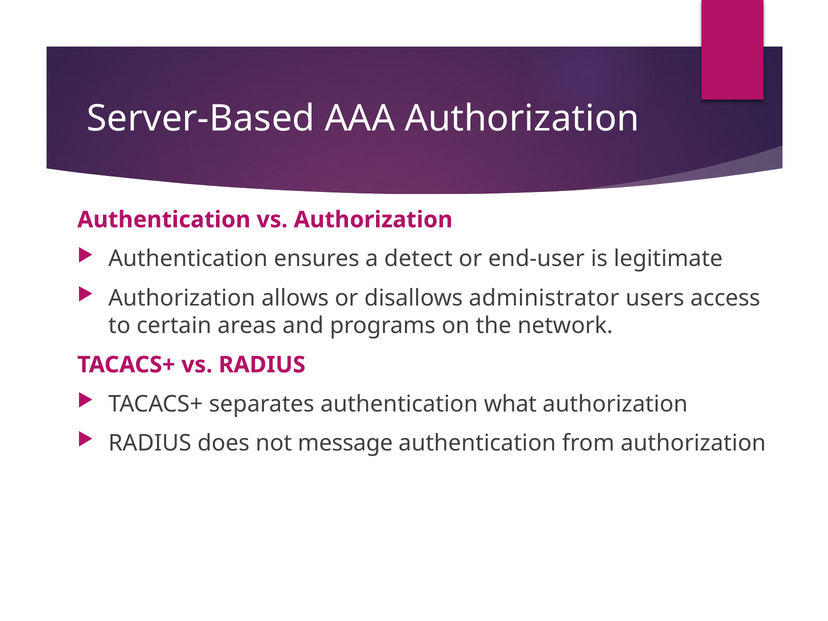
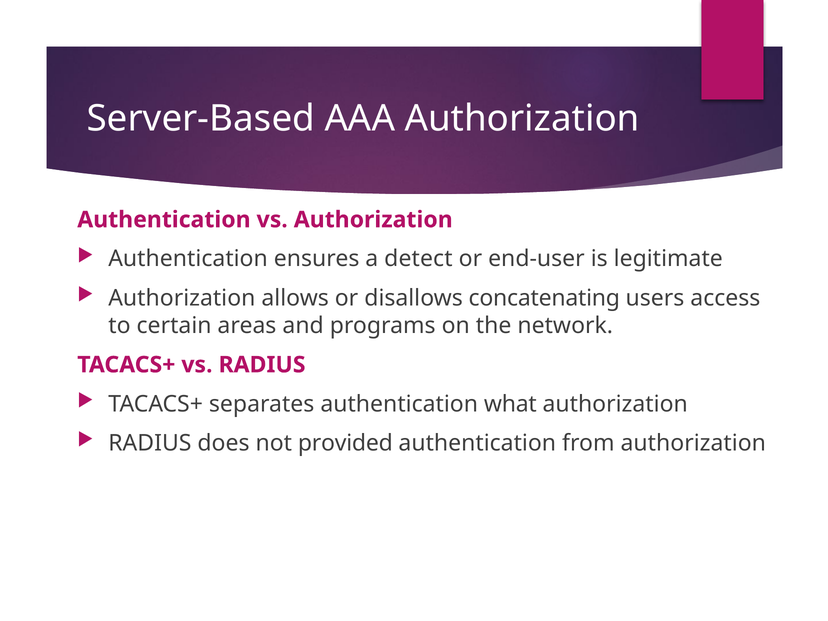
administrator: administrator -> concatenating
message: message -> provided
